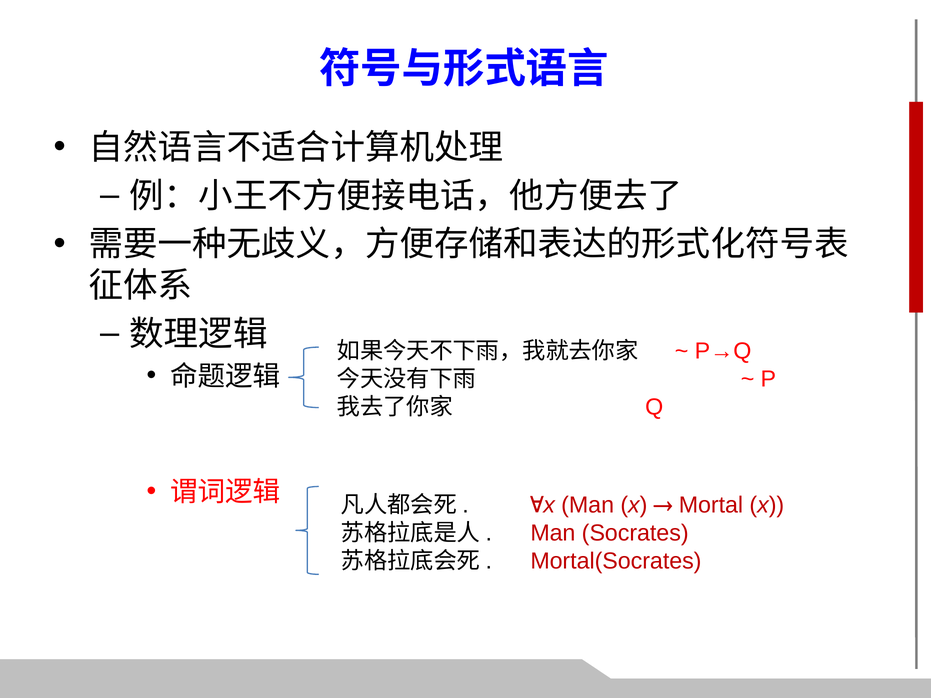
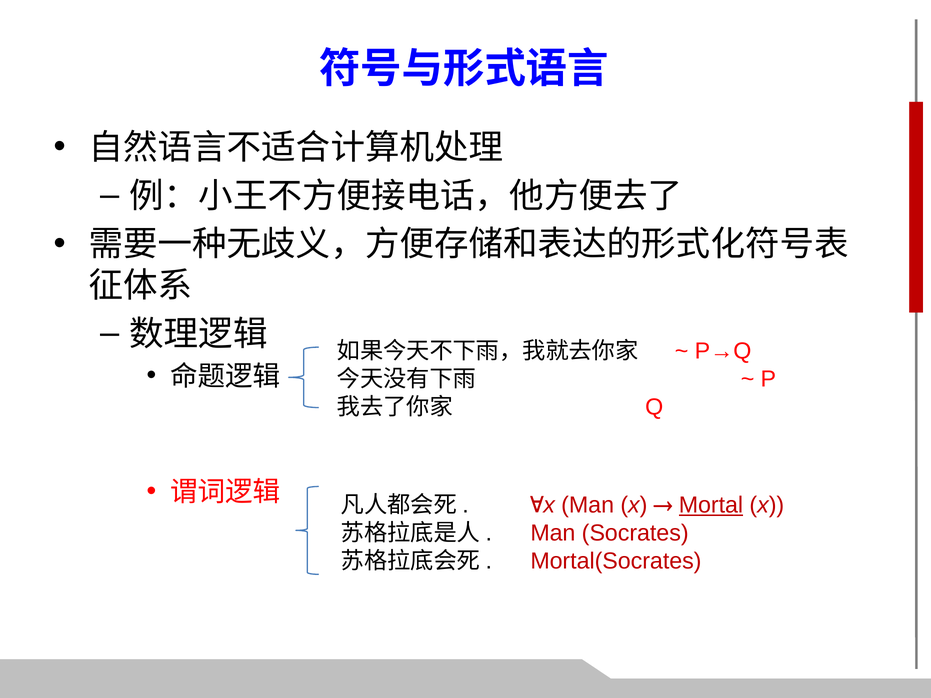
Mortal underline: none -> present
